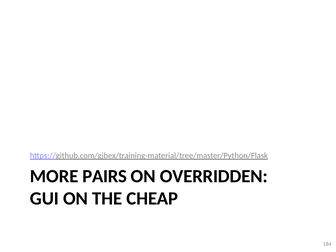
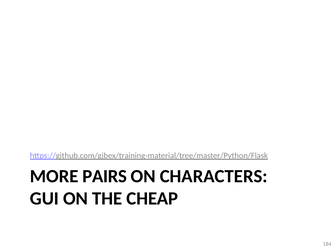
OVERRIDDEN: OVERRIDDEN -> CHARACTERS
